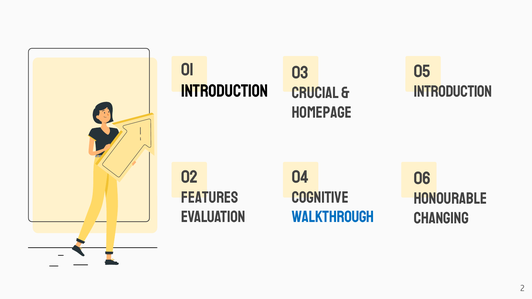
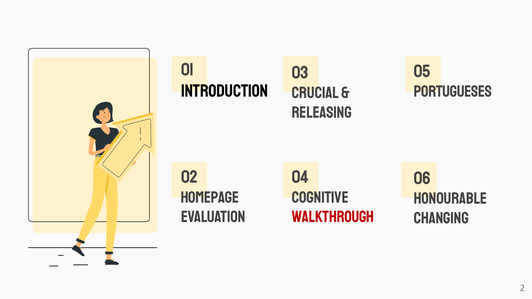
Introduction at (453, 92): Introduction -> Portugueses
homepage: homepage -> releasing
Features: Features -> Homepage
WALKTHROUGH colour: blue -> red
